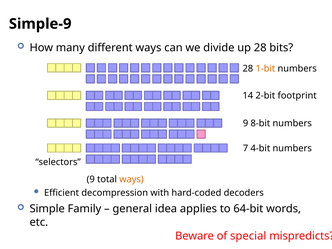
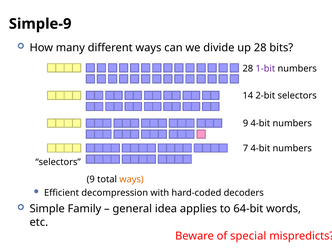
1-bit colour: orange -> purple
2-bit footprint: footprint -> selectors
9 8-bit: 8-bit -> 4-bit
